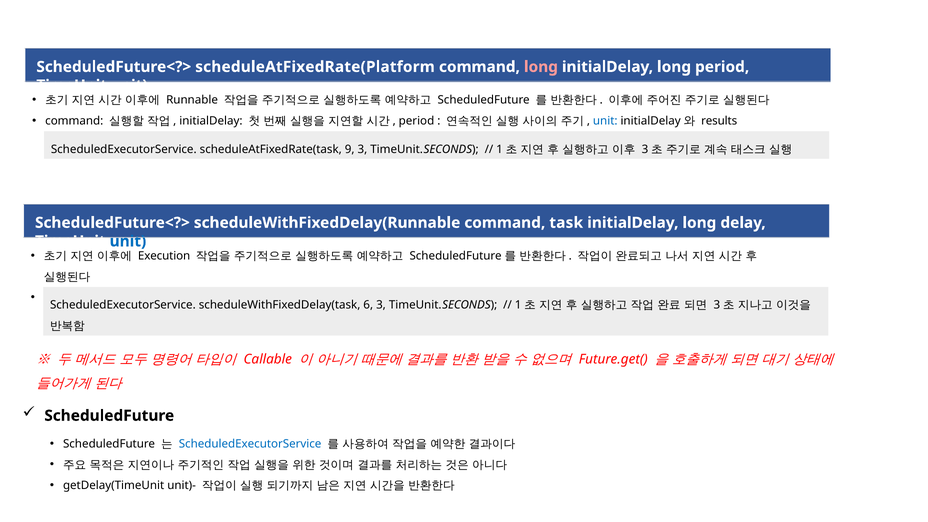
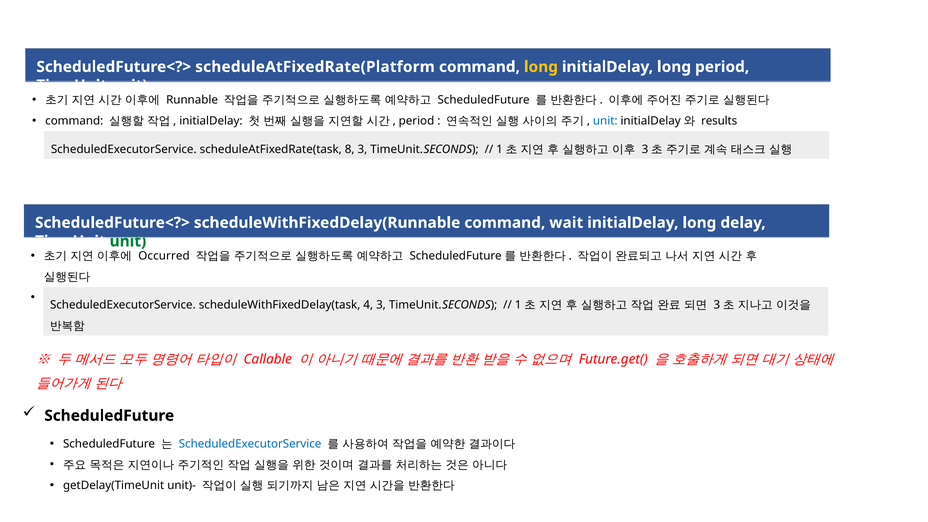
long at (541, 67) colour: pink -> yellow
9: 9 -> 8
task: task -> wait
unit at (128, 241) colour: blue -> green
Execution: Execution -> Occurred
6: 6 -> 4
